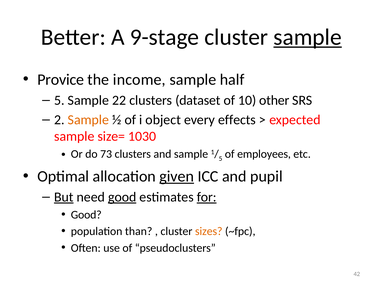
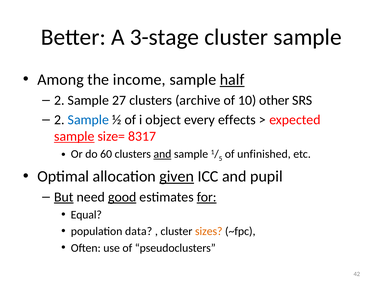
9-stage: 9-stage -> 3-stage
sample at (308, 37) underline: present -> none
Provice: Provice -> Among
half underline: none -> present
5 at (59, 100): 5 -> 2
22: 22 -> 27
dataset: dataset -> archive
Sample at (88, 120) colour: orange -> blue
sample at (74, 136) underline: none -> present
1030: 1030 -> 8317
73: 73 -> 60
and at (162, 154) underline: none -> present
employees: employees -> unfinished
Good at (86, 215): Good -> Equal
than: than -> data
